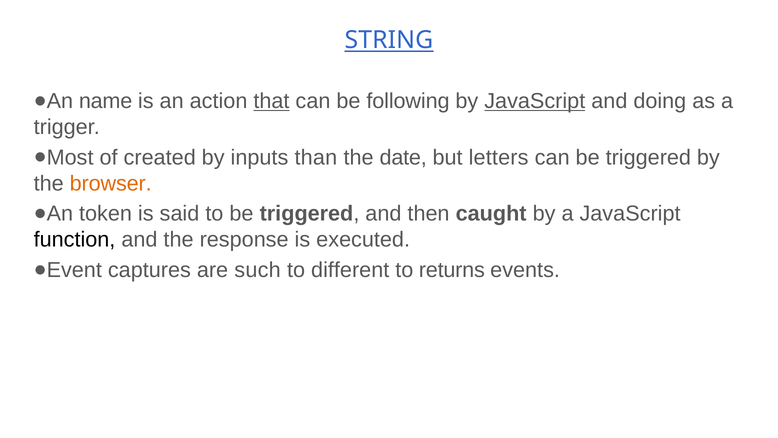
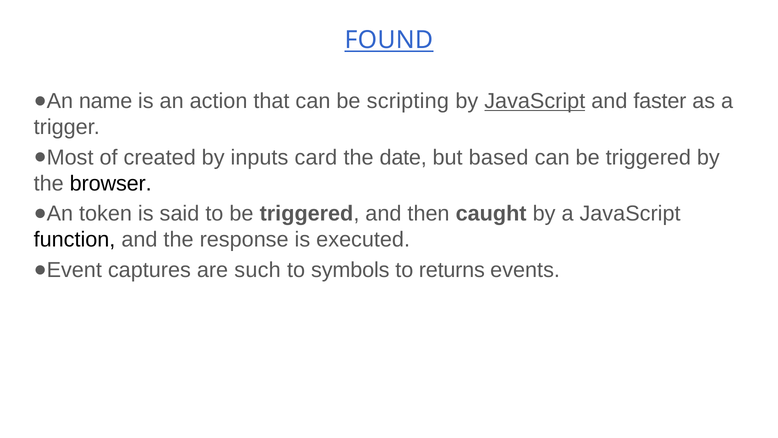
STRING: STRING -> FOUND
that underline: present -> none
following: following -> scripting
doing: doing -> faster
than: than -> card
letters: letters -> based
browser colour: orange -> black
different: different -> symbols
